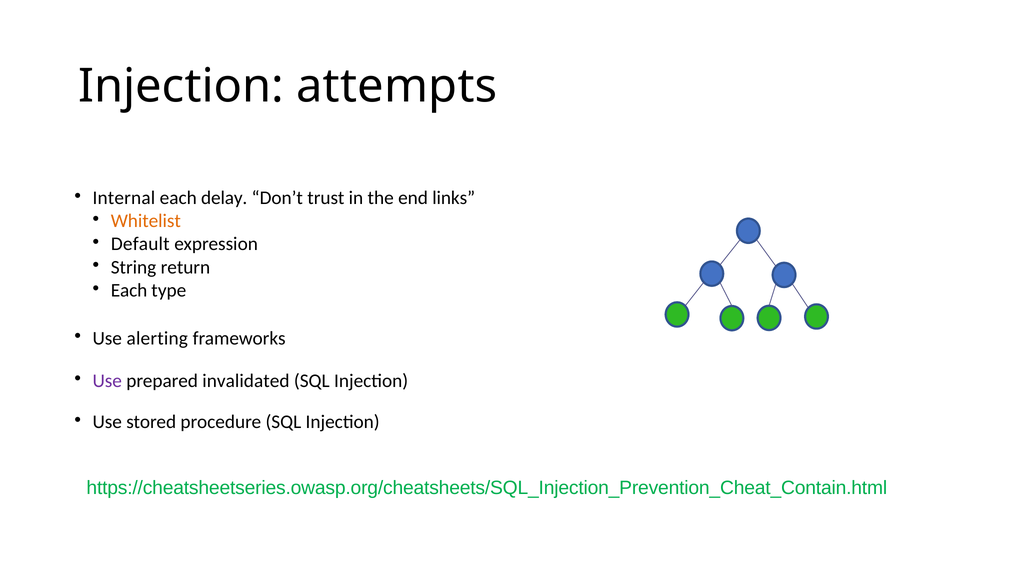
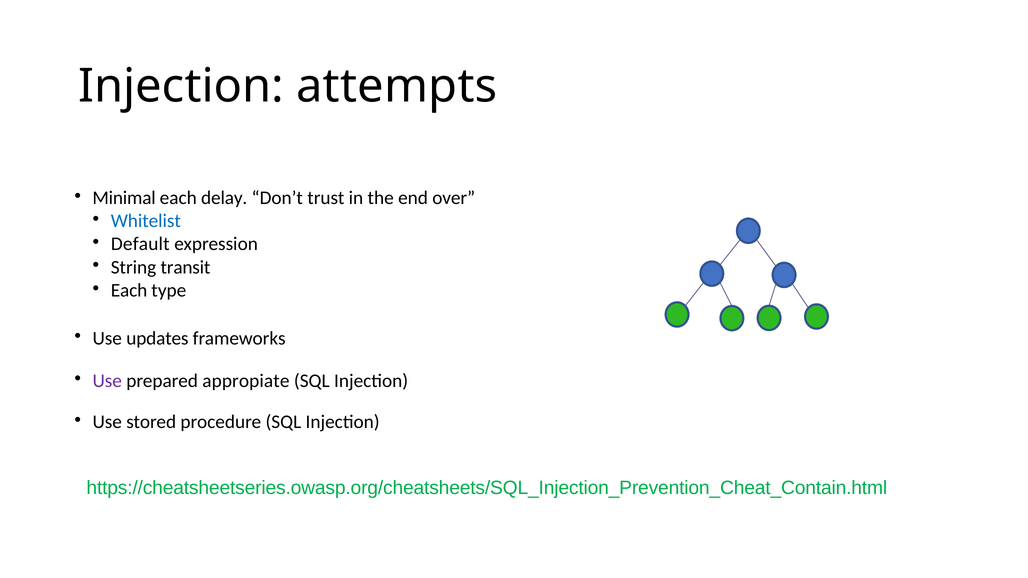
Internal: Internal -> Minimal
links: links -> over
Whitelist colour: orange -> blue
return: return -> transit
alerting: alerting -> updates
invalidated: invalidated -> appropiate
